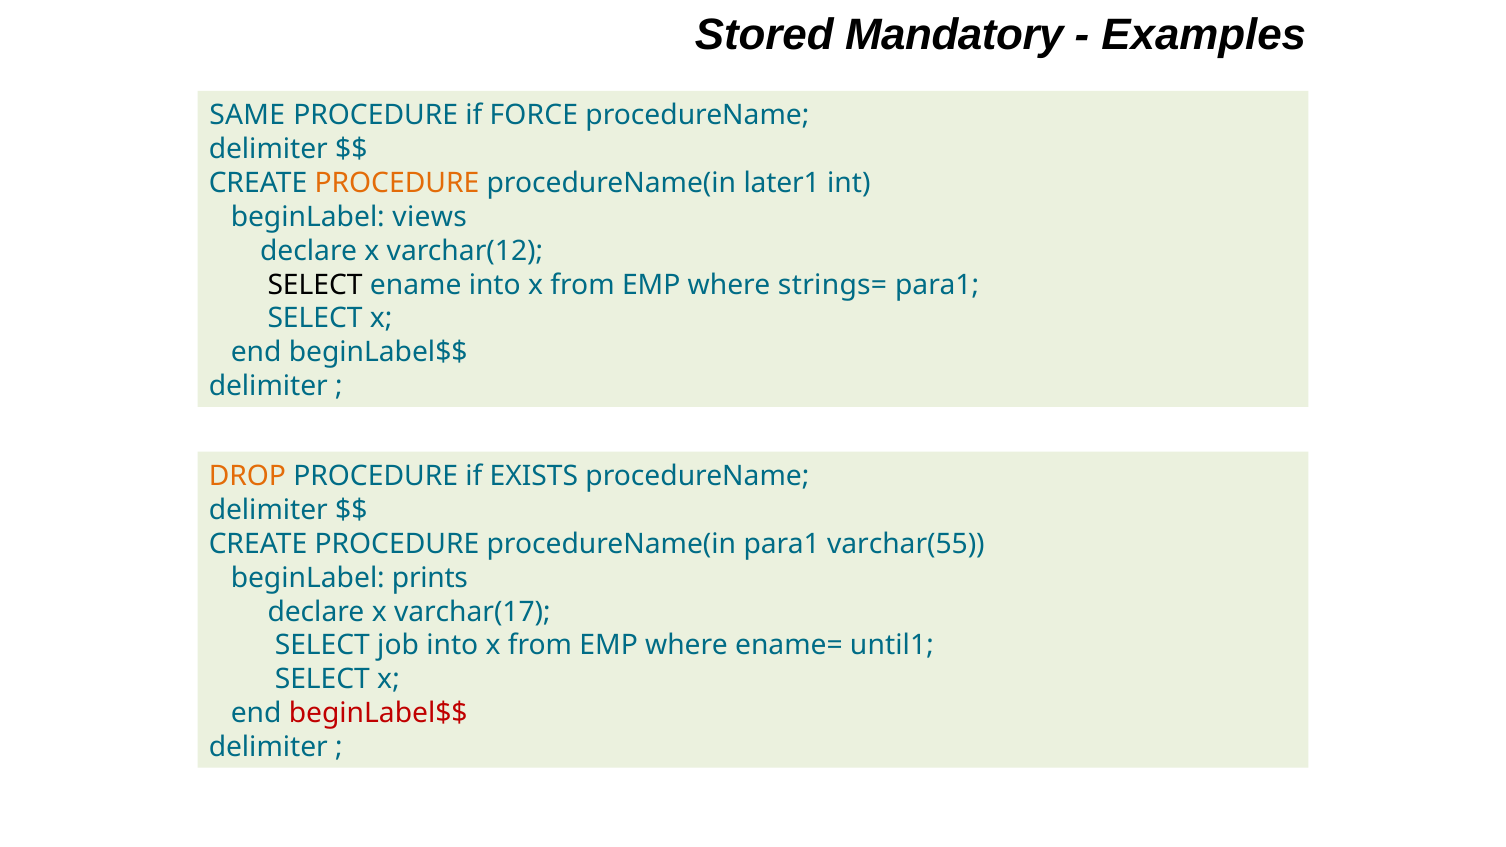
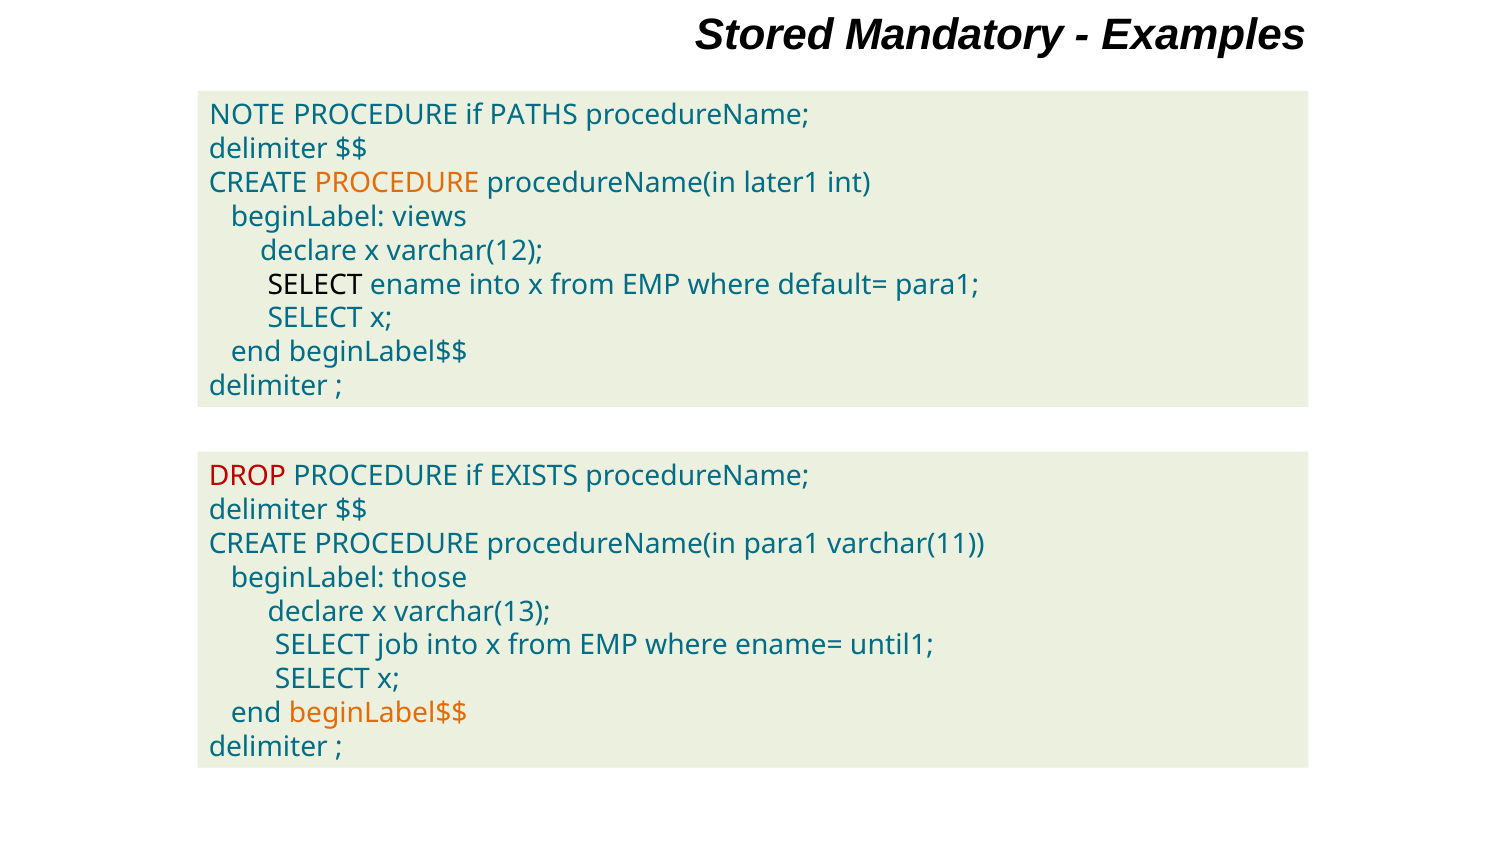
SAME: SAME -> NOTE
FORCE: FORCE -> PATHS
strings=: strings= -> default=
DROP colour: orange -> red
varchar(55: varchar(55 -> varchar(11
prints: prints -> those
varchar(17: varchar(17 -> varchar(13
beginLabel$$ at (378, 714) colour: red -> orange
